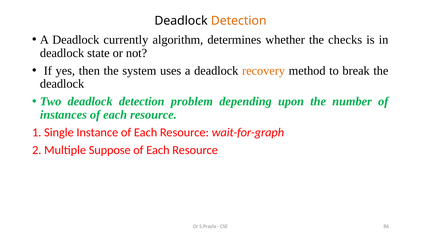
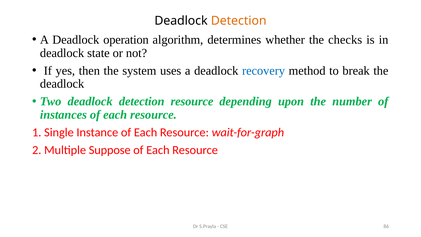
currently: currently -> operation
recovery colour: orange -> blue
detection problem: problem -> resource
